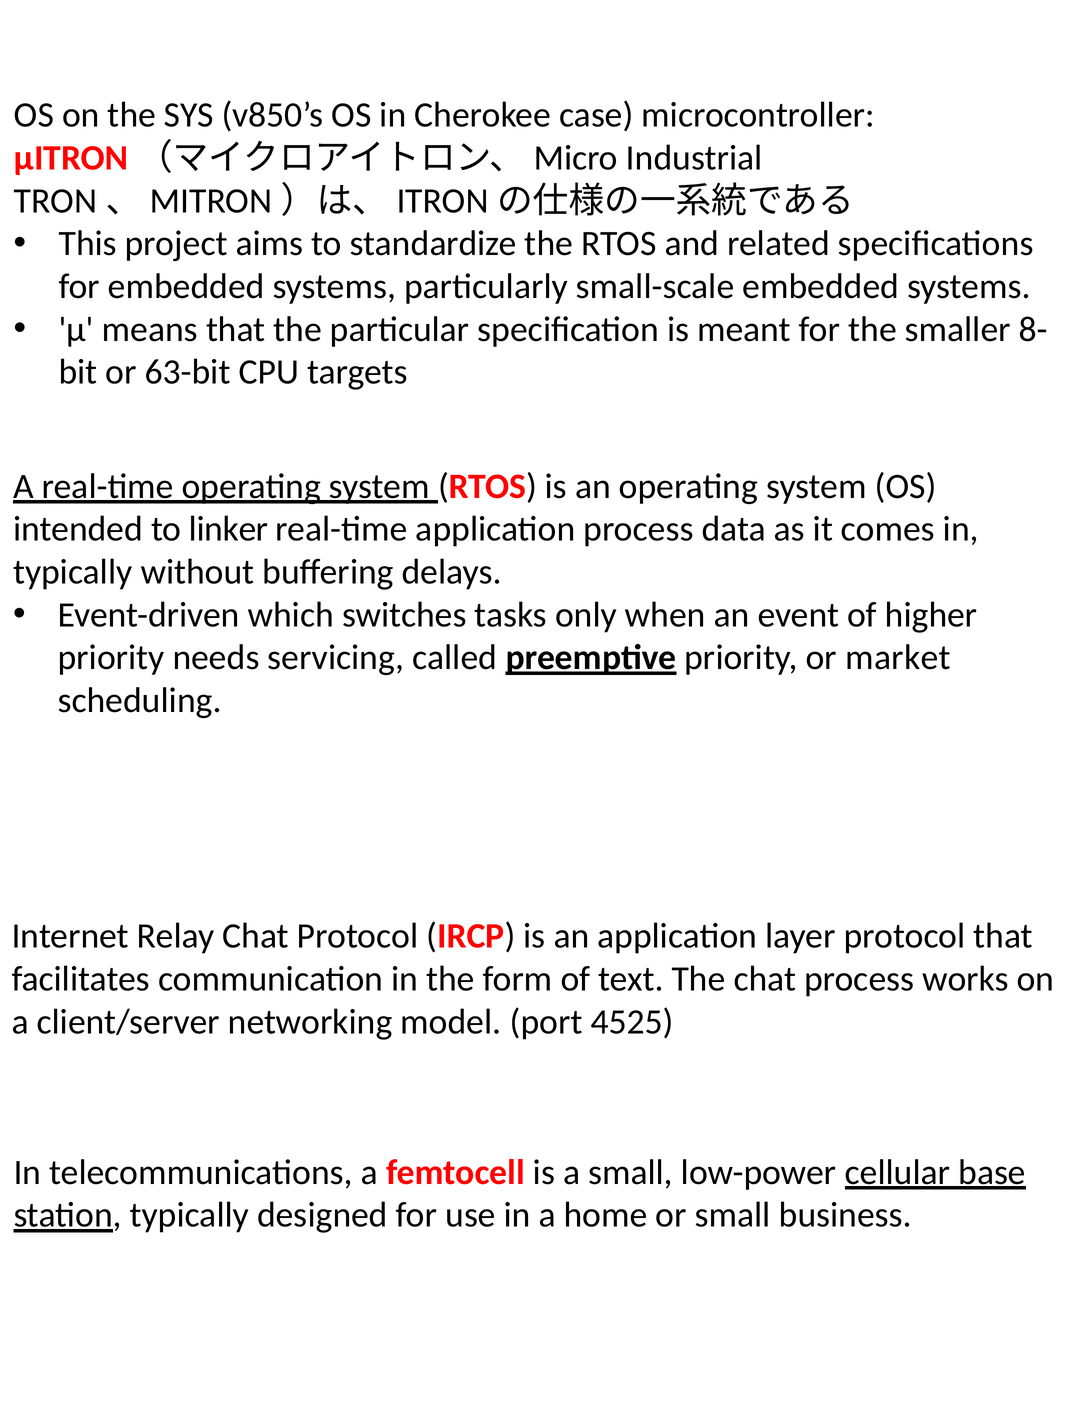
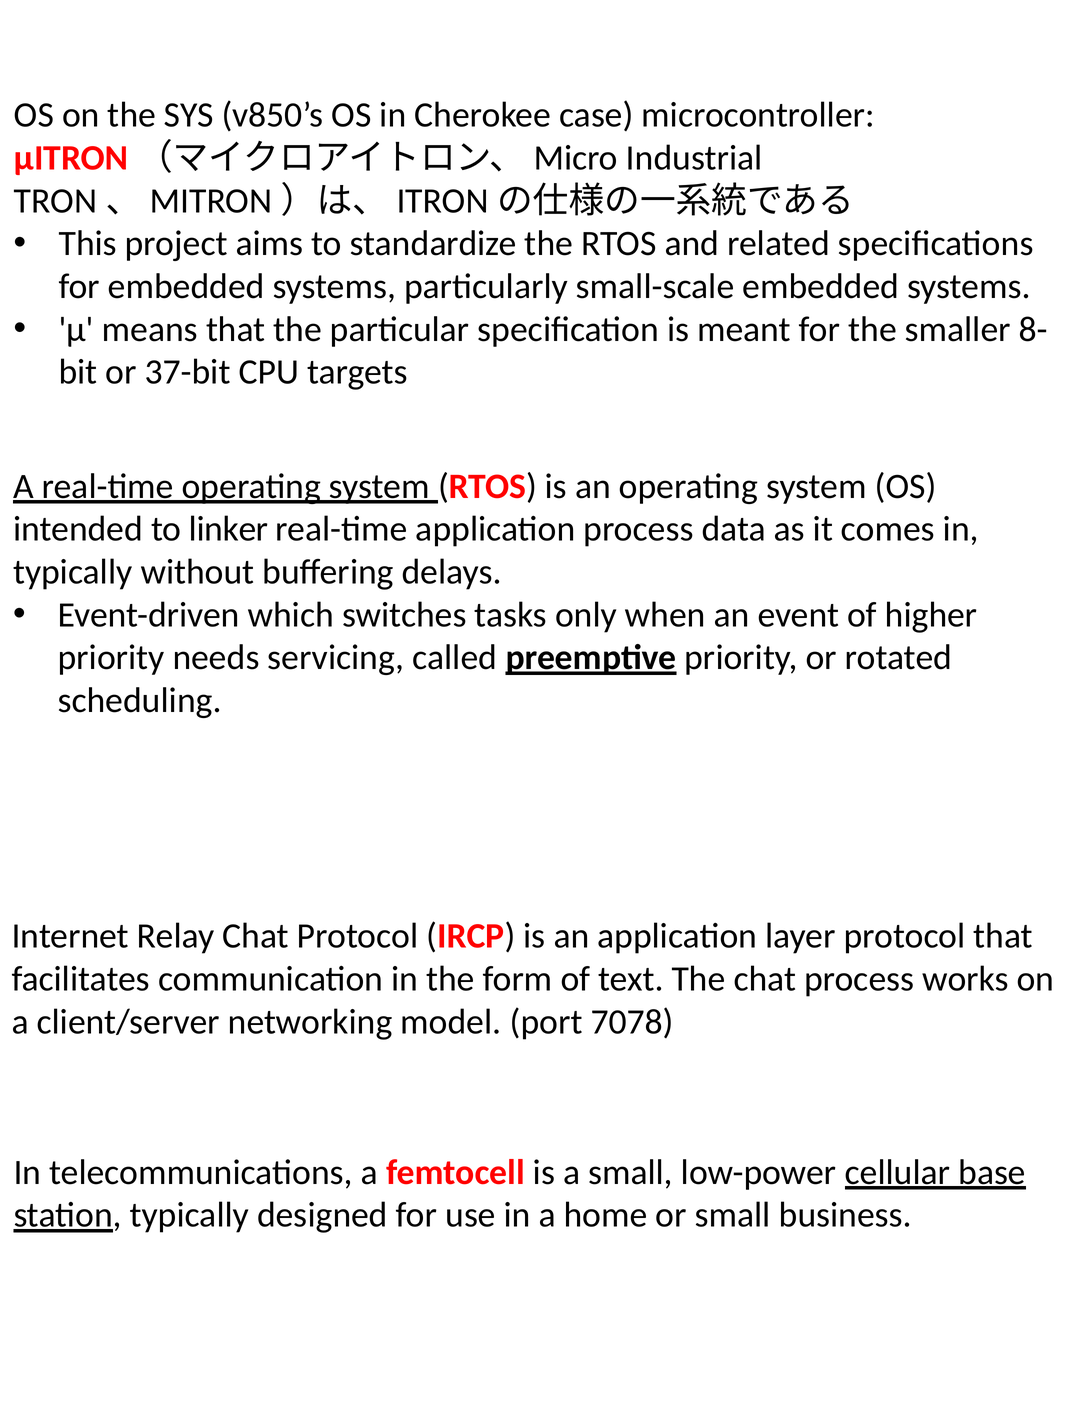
63-bit: 63-bit -> 37-bit
market: market -> rotated
4525: 4525 -> 7078
